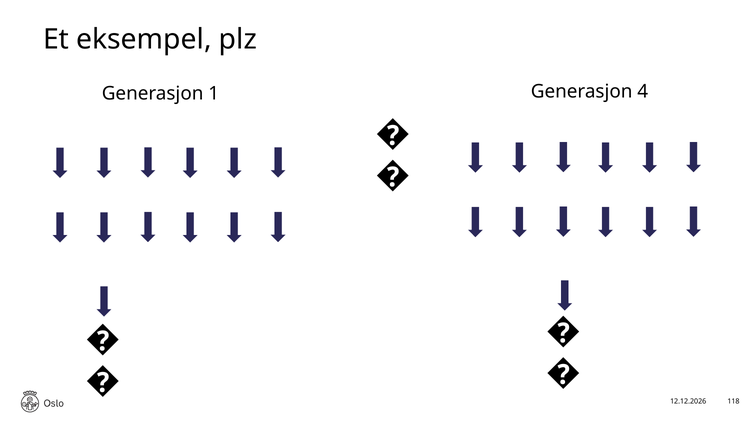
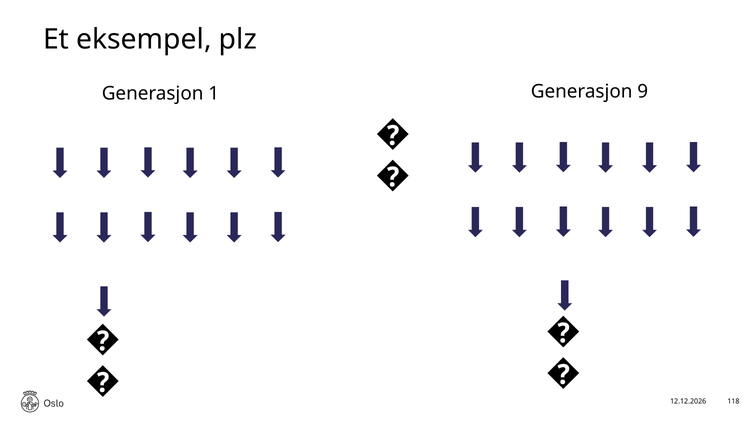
4: 4 -> 9
